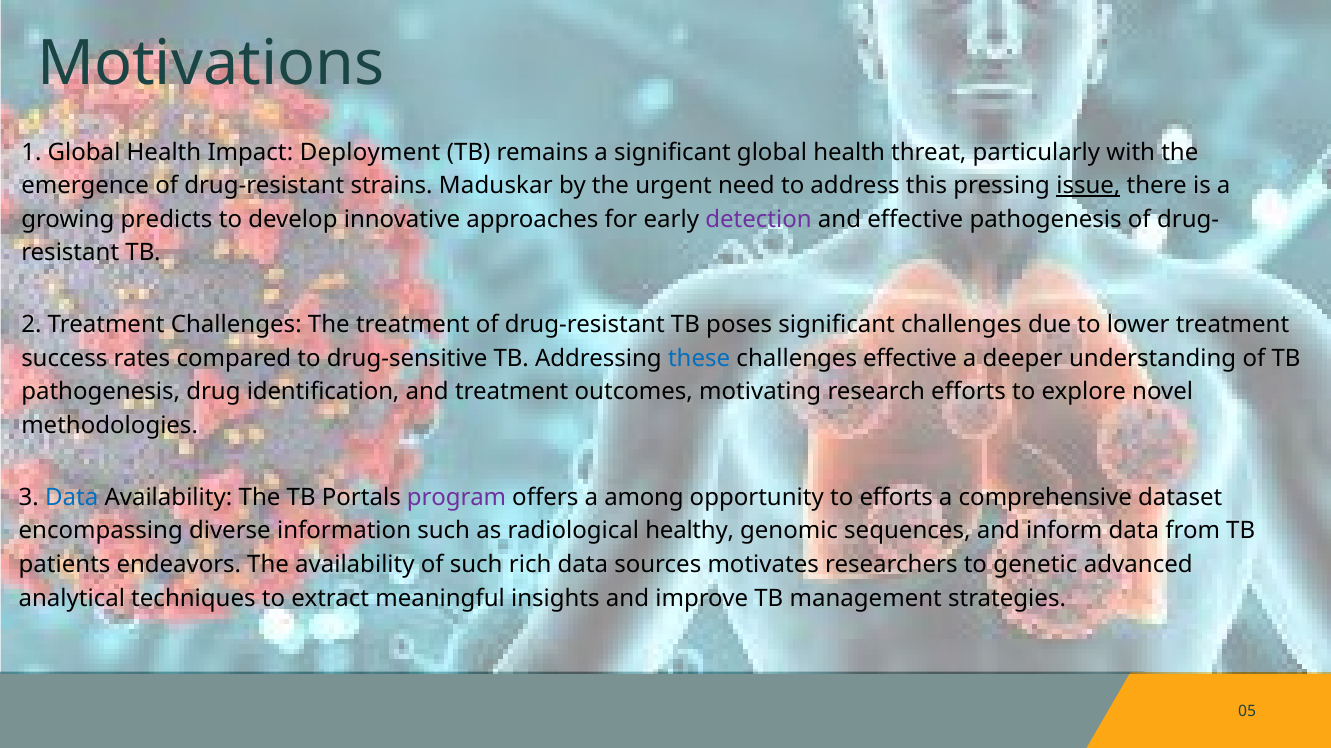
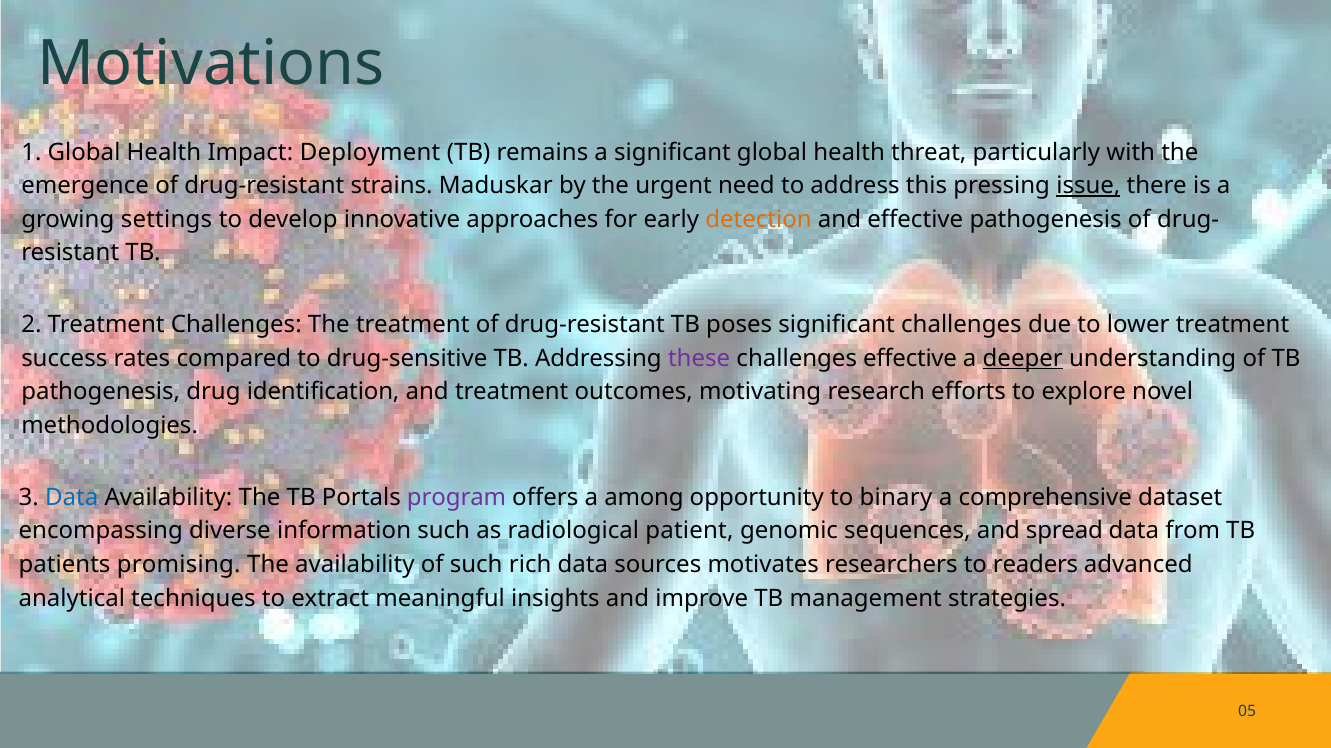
predicts: predicts -> settings
detection colour: purple -> orange
these colour: blue -> purple
deeper underline: none -> present
to efforts: efforts -> binary
healthy: healthy -> patient
inform: inform -> spread
endeavors: endeavors -> promising
genetic: genetic -> readers
